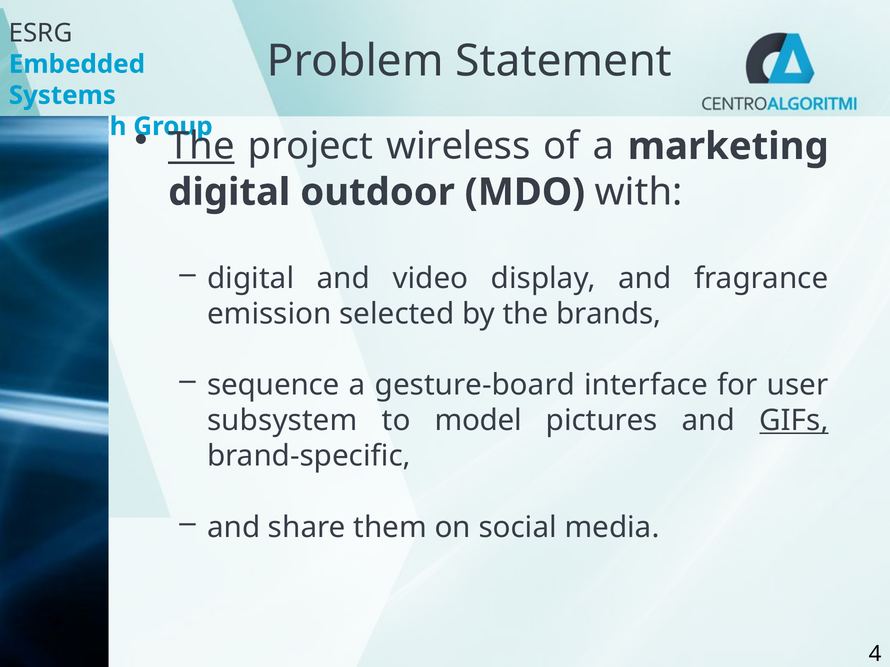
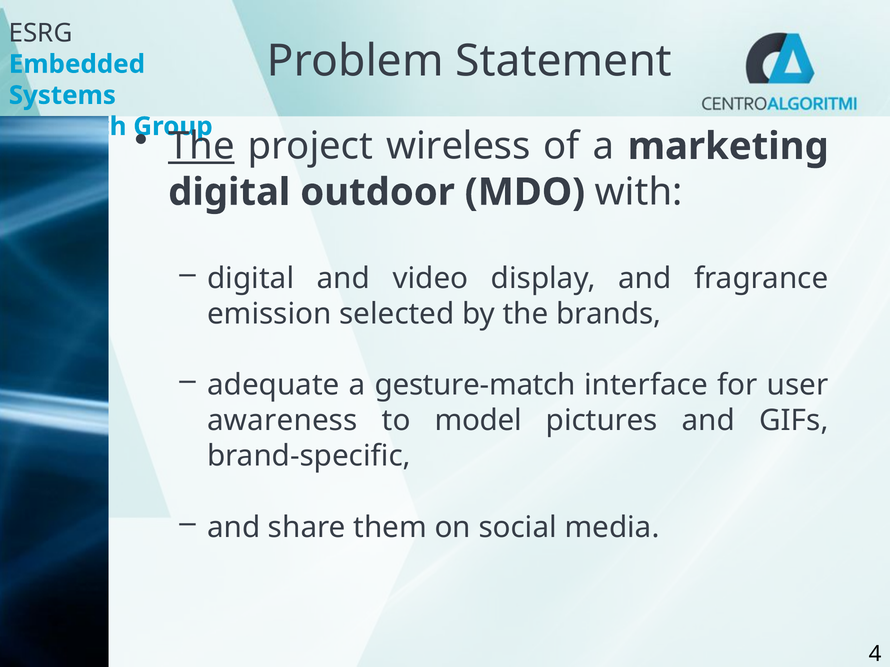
sequence: sequence -> adequate
gesture-board: gesture-board -> gesture-match
subsystem: subsystem -> awareness
GIFs underline: present -> none
